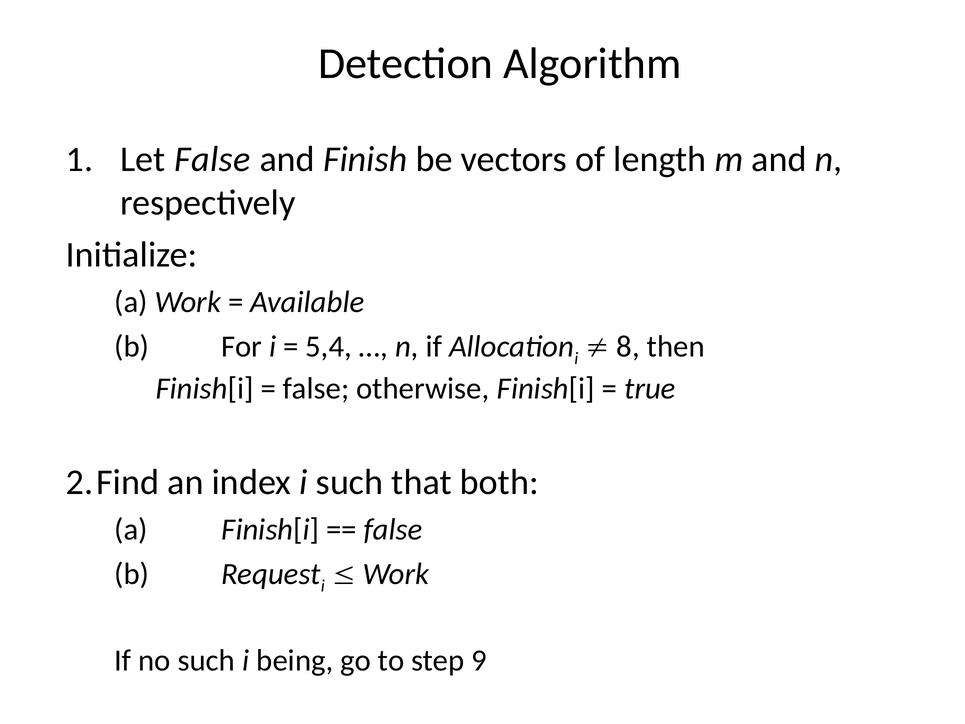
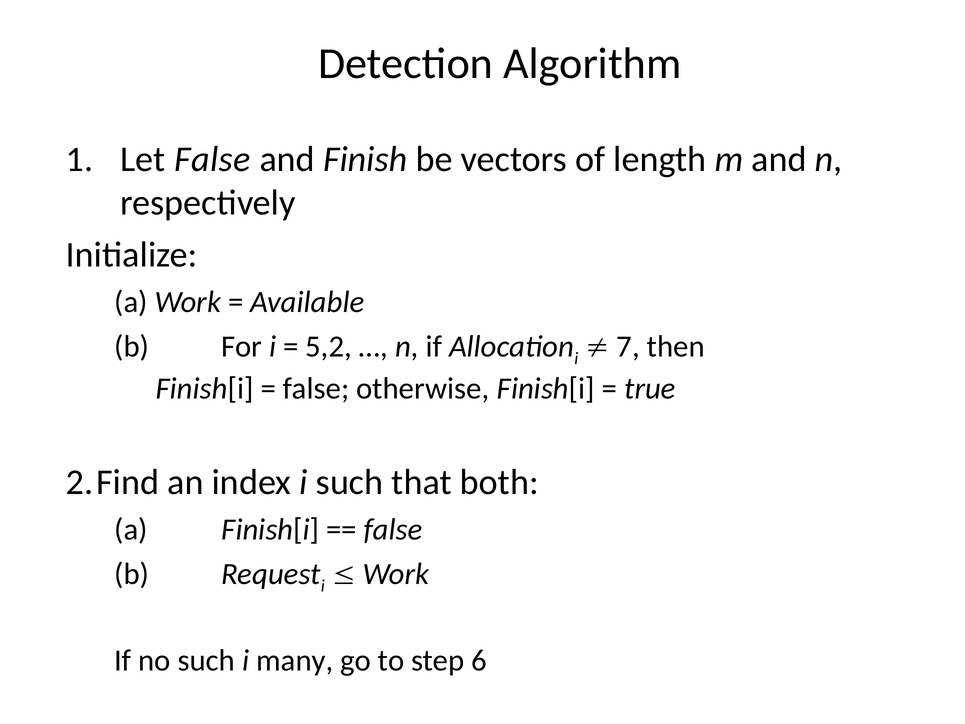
5,4: 5,4 -> 5,2
8: 8 -> 7
being: being -> many
9: 9 -> 6
